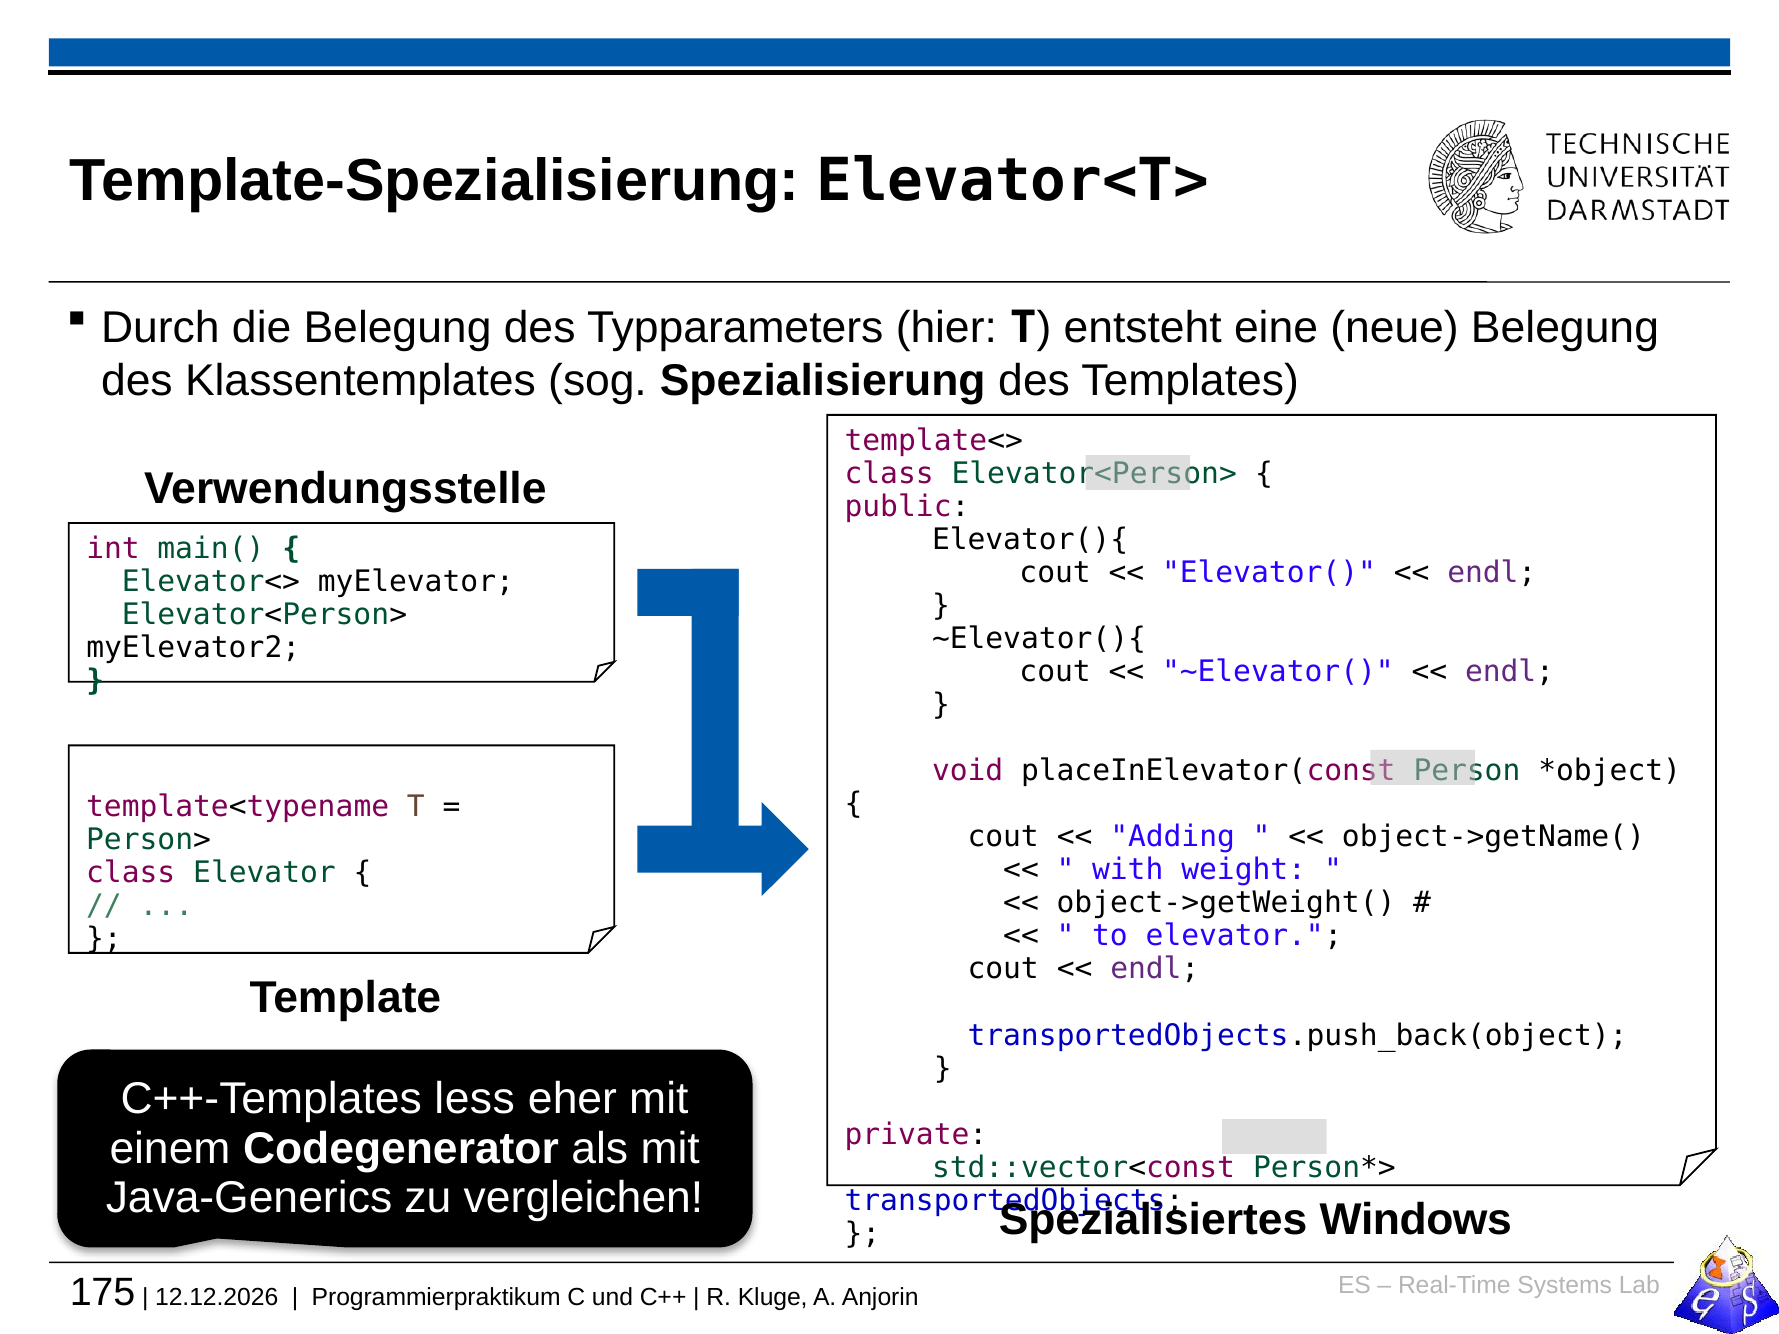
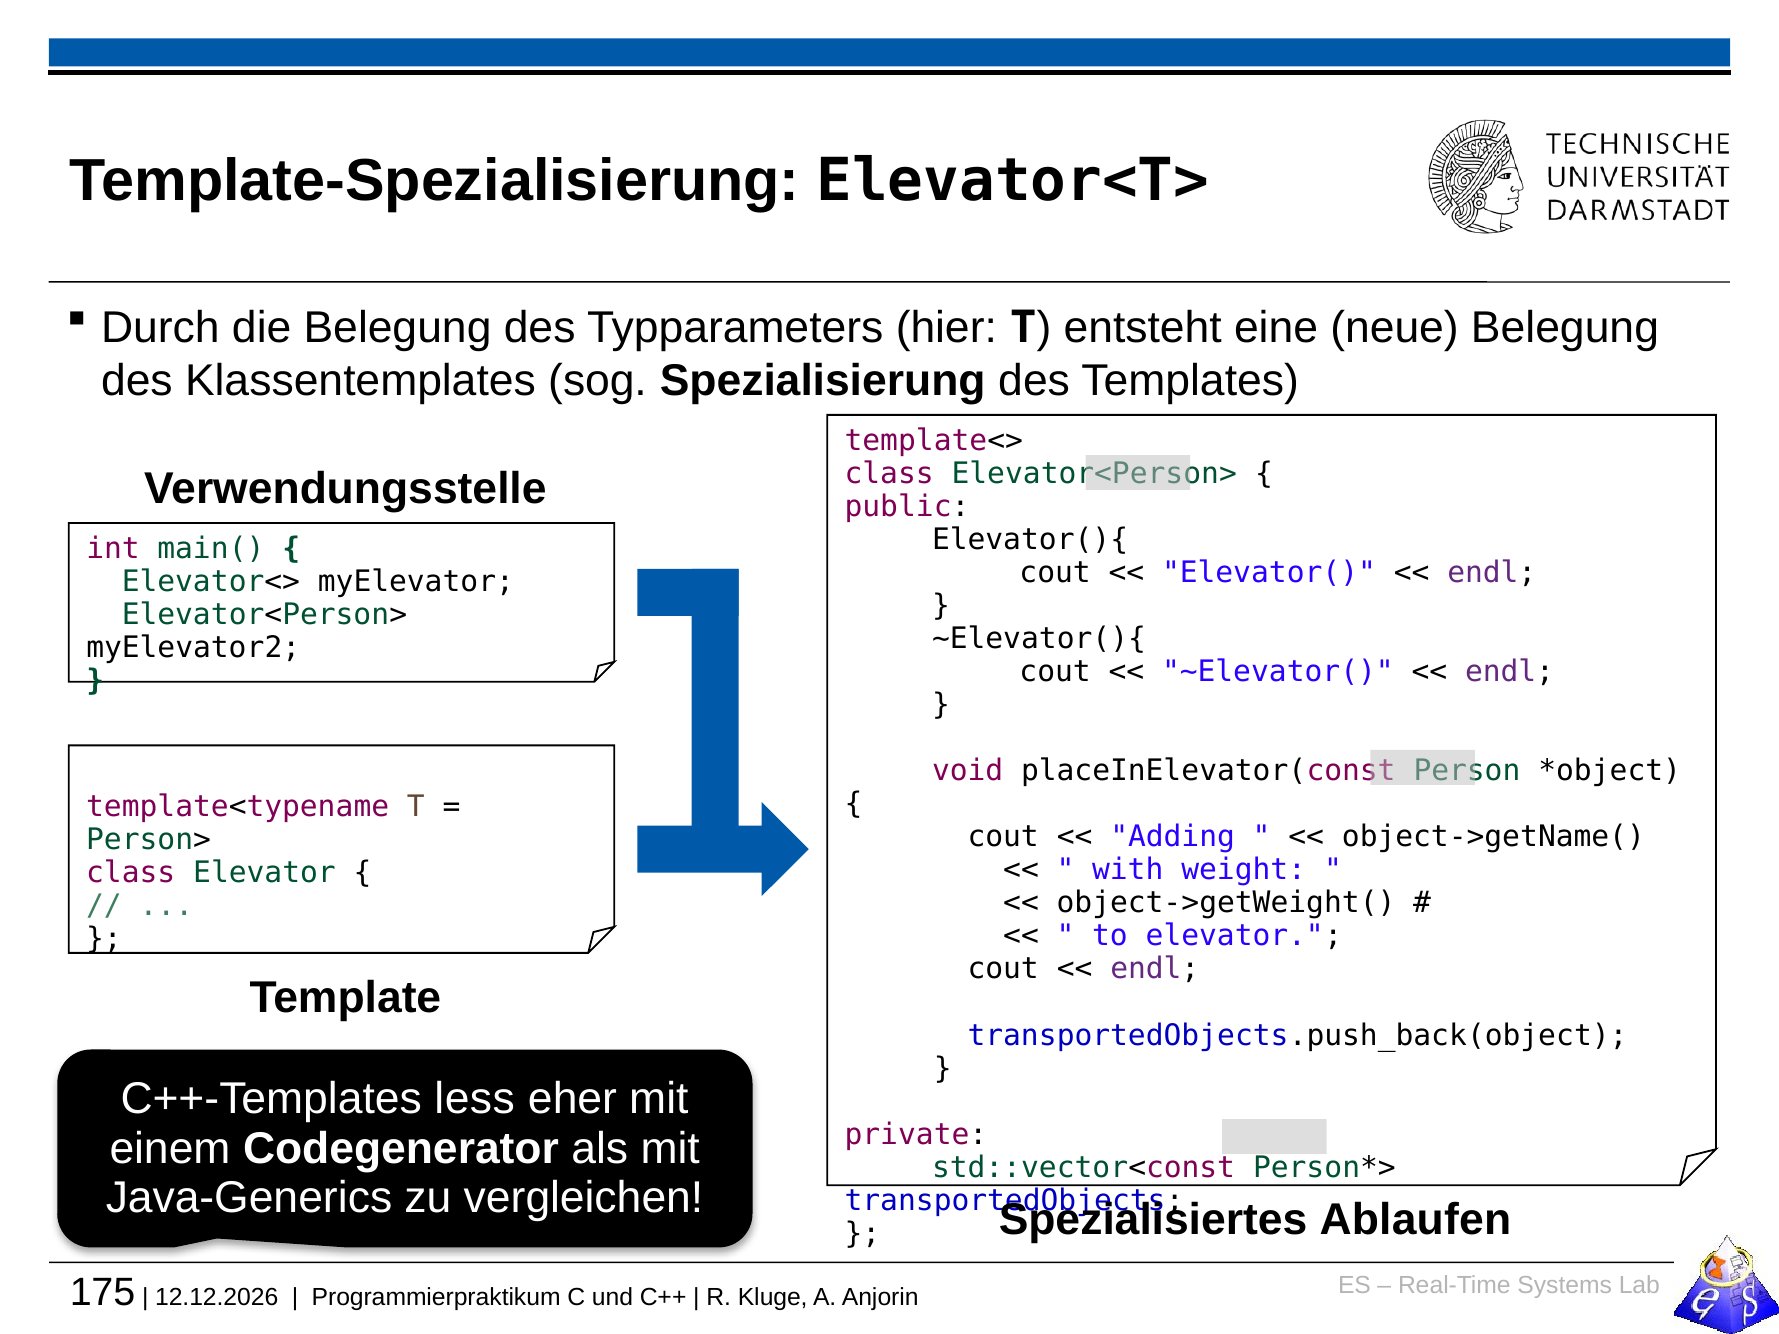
Windows: Windows -> Ablaufen
